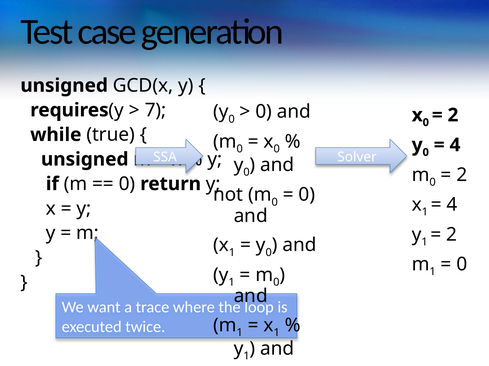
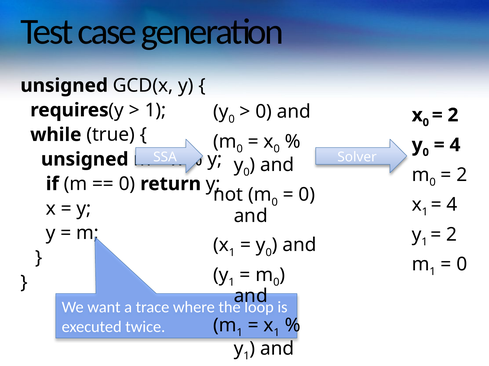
7 at (156, 110): 7 -> 1
